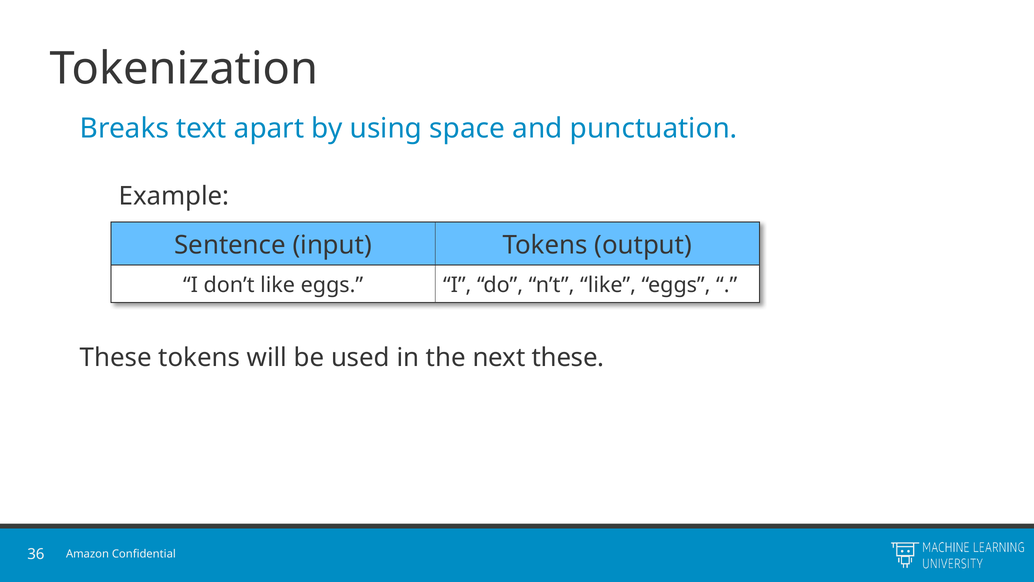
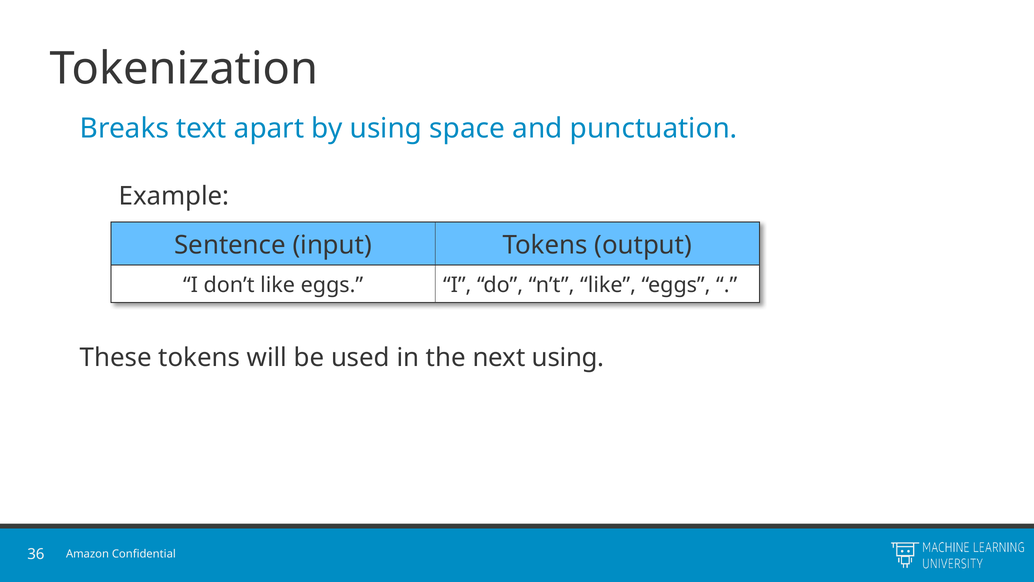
next these: these -> using
